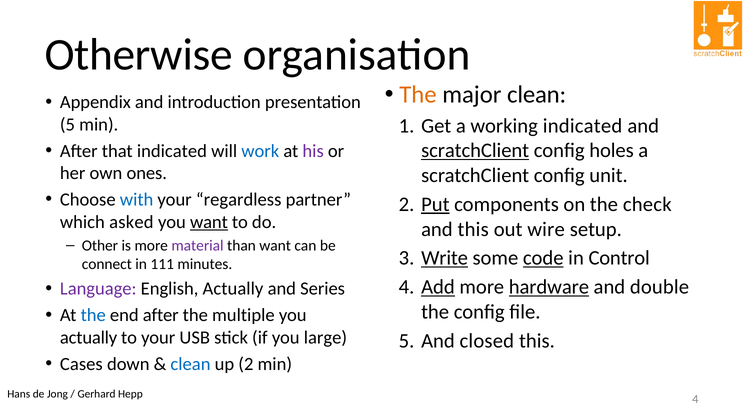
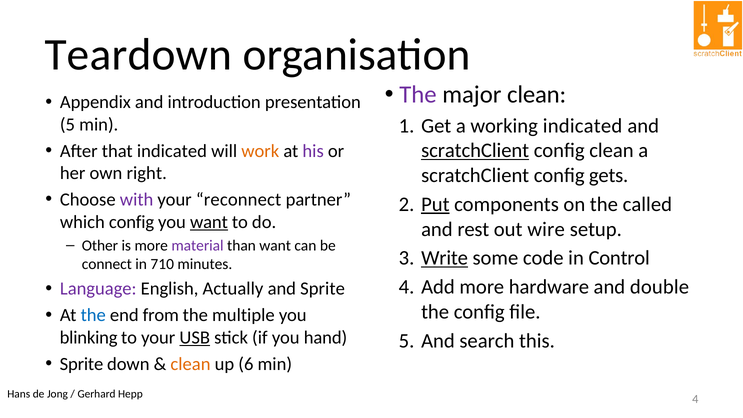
Otherwise: Otherwise -> Teardown
The at (418, 95) colour: orange -> purple
work colour: blue -> orange
config holes: holes -> clean
ones: ones -> right
unit: unit -> gets
with colour: blue -> purple
regardless: regardless -> reconnect
check: check -> called
which asked: asked -> config
and this: this -> rest
code underline: present -> none
111: 111 -> 710
Add underline: present -> none
hardware underline: present -> none
and Series: Series -> Sprite
end after: after -> from
actually at (89, 338): actually -> blinking
USB underline: none -> present
large: large -> hand
closed: closed -> search
Cases at (81, 364): Cases -> Sprite
clean at (190, 364) colour: blue -> orange
up 2: 2 -> 6
